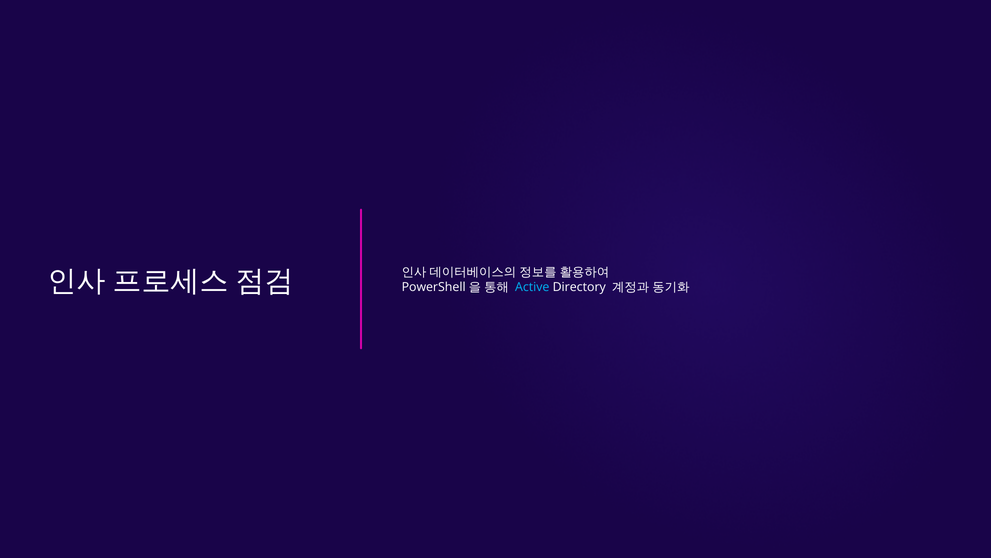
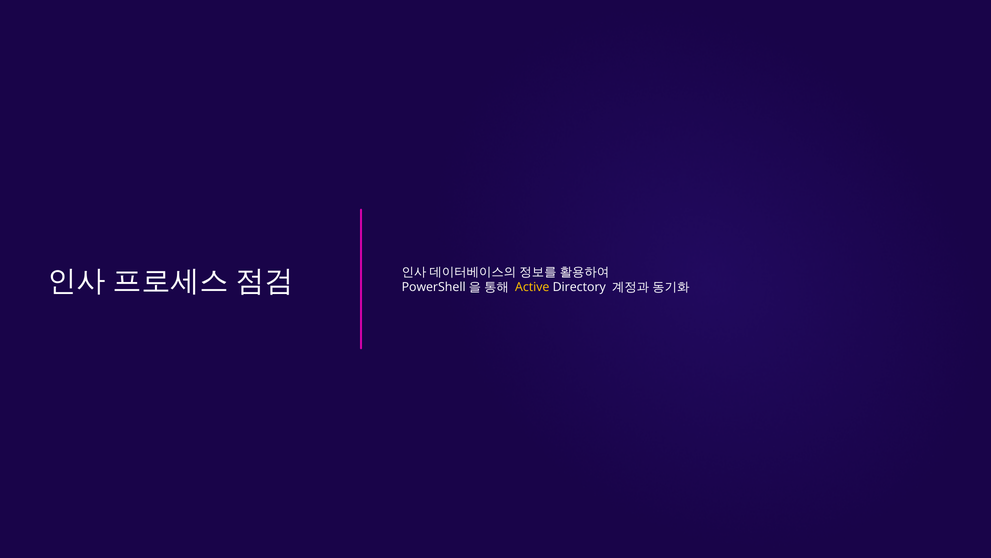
Active colour: light blue -> yellow
